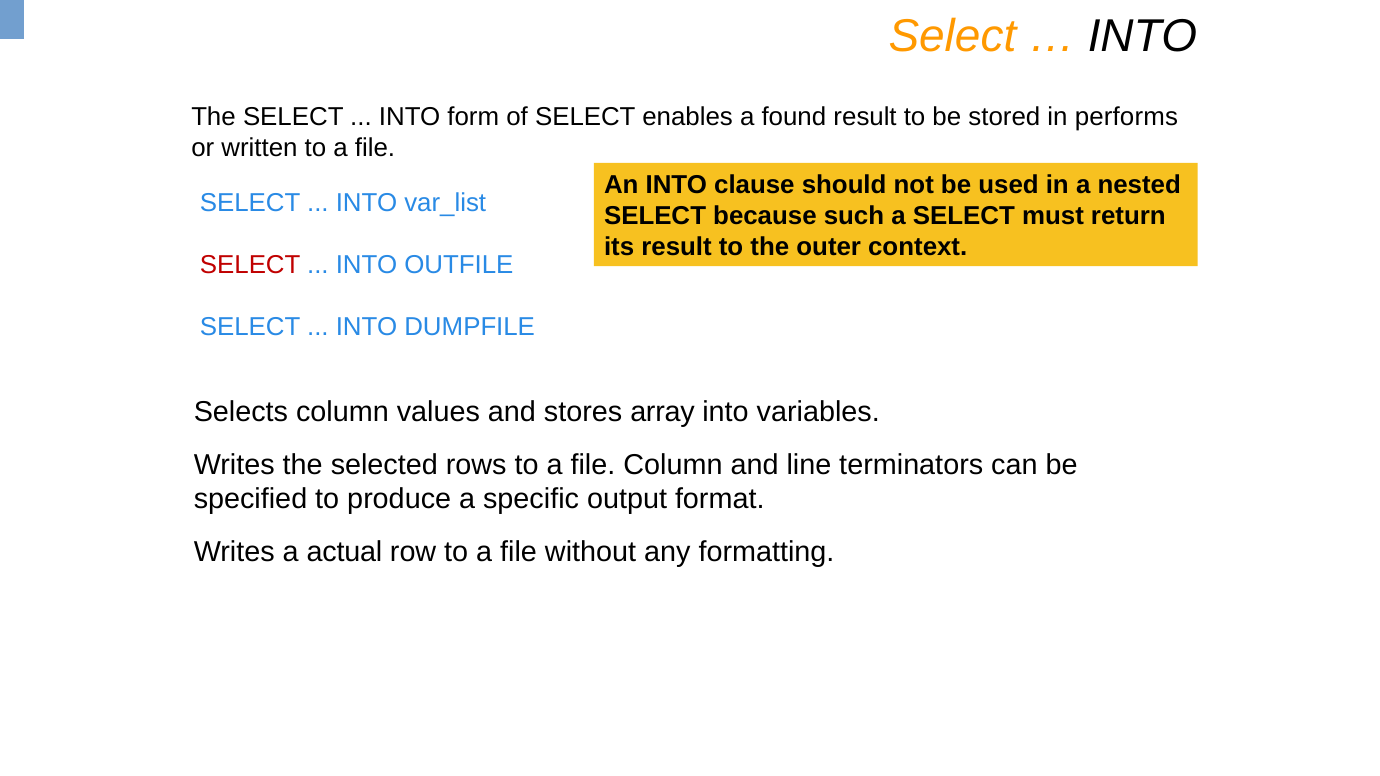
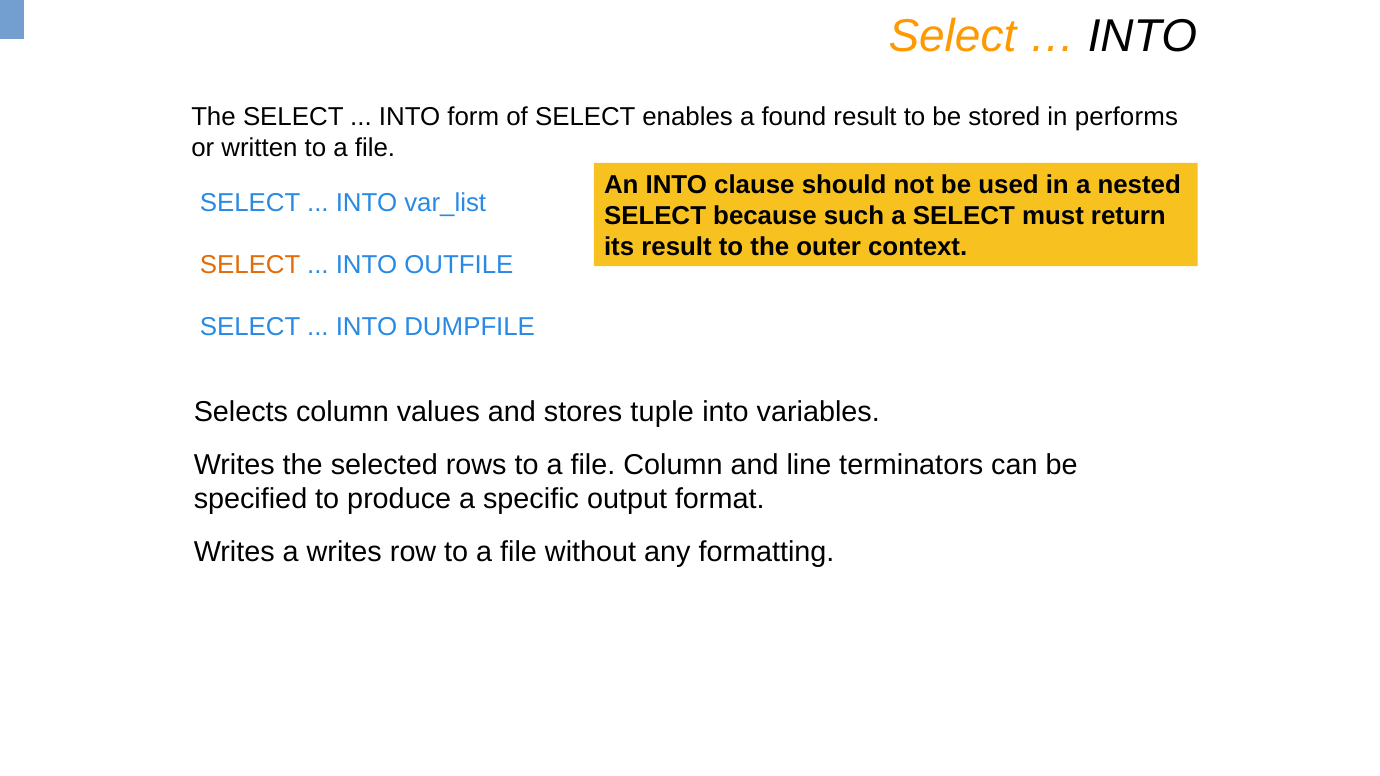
SELECT at (250, 265) colour: red -> orange
array: array -> tuple
a actual: actual -> writes
